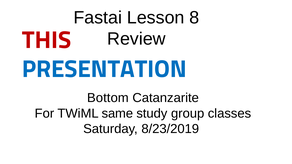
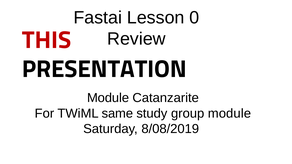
8: 8 -> 0
PRESENTATION colour: blue -> black
Bottom at (108, 98): Bottom -> Module
group classes: classes -> module
8/23/2019: 8/23/2019 -> 8/08/2019
